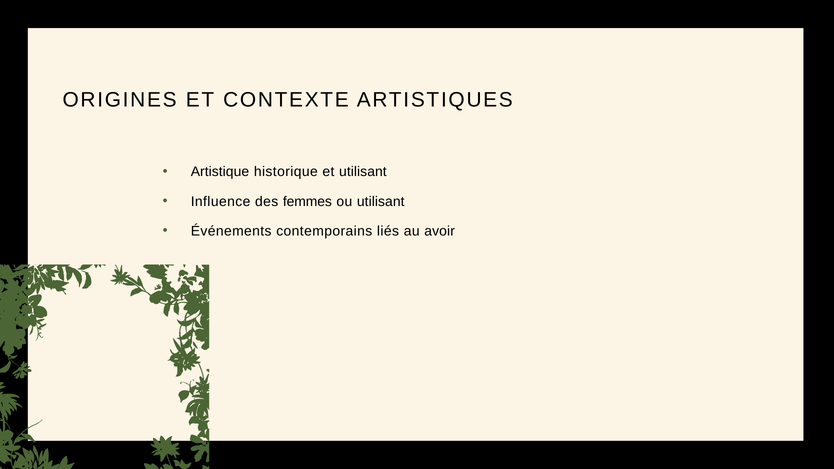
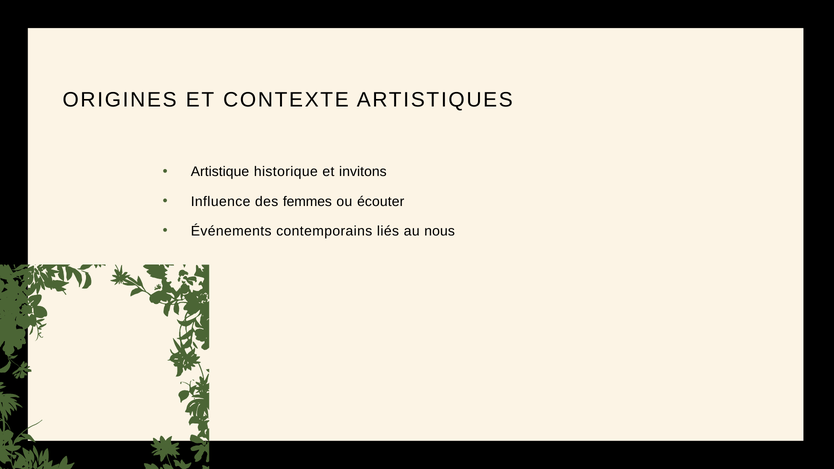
et utilisant: utilisant -> invitons
ou utilisant: utilisant -> écouter
avoir: avoir -> nous
